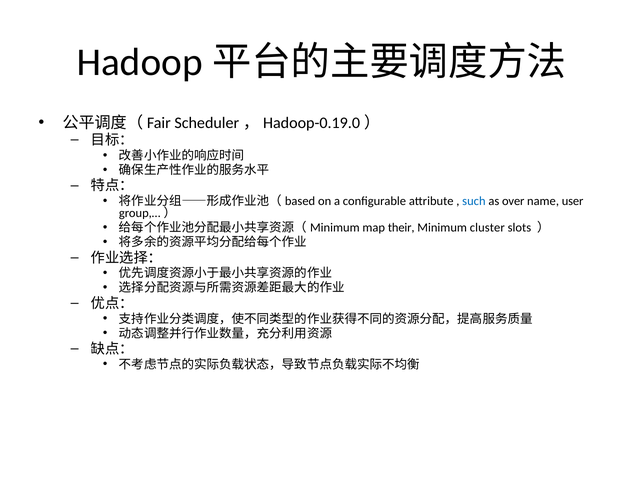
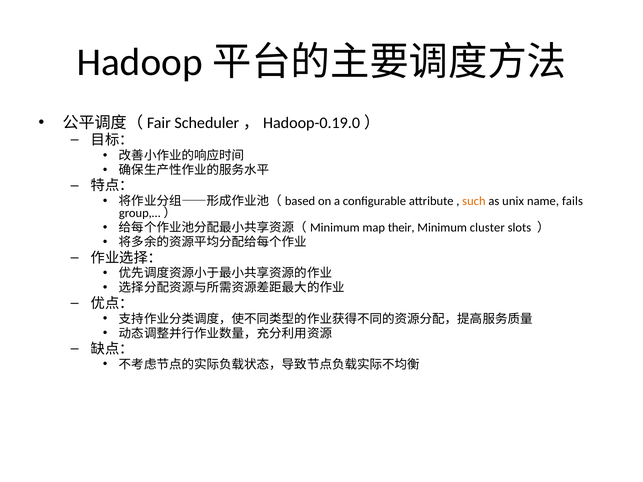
such colour: blue -> orange
over: over -> unix
user: user -> fails
